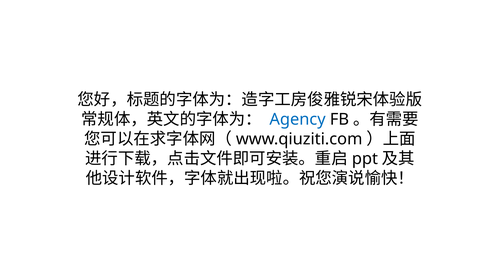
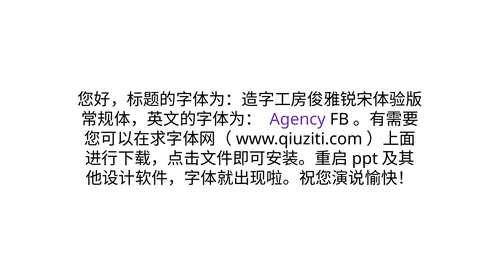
Agency colour: blue -> purple
